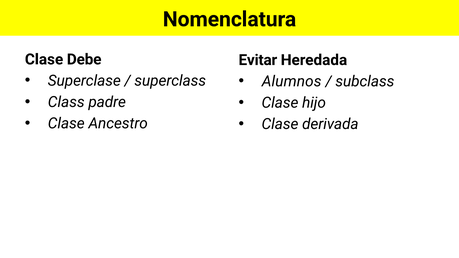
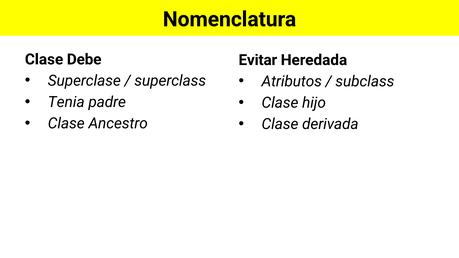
Alumnos: Alumnos -> Atributos
Class: Class -> Tenia
